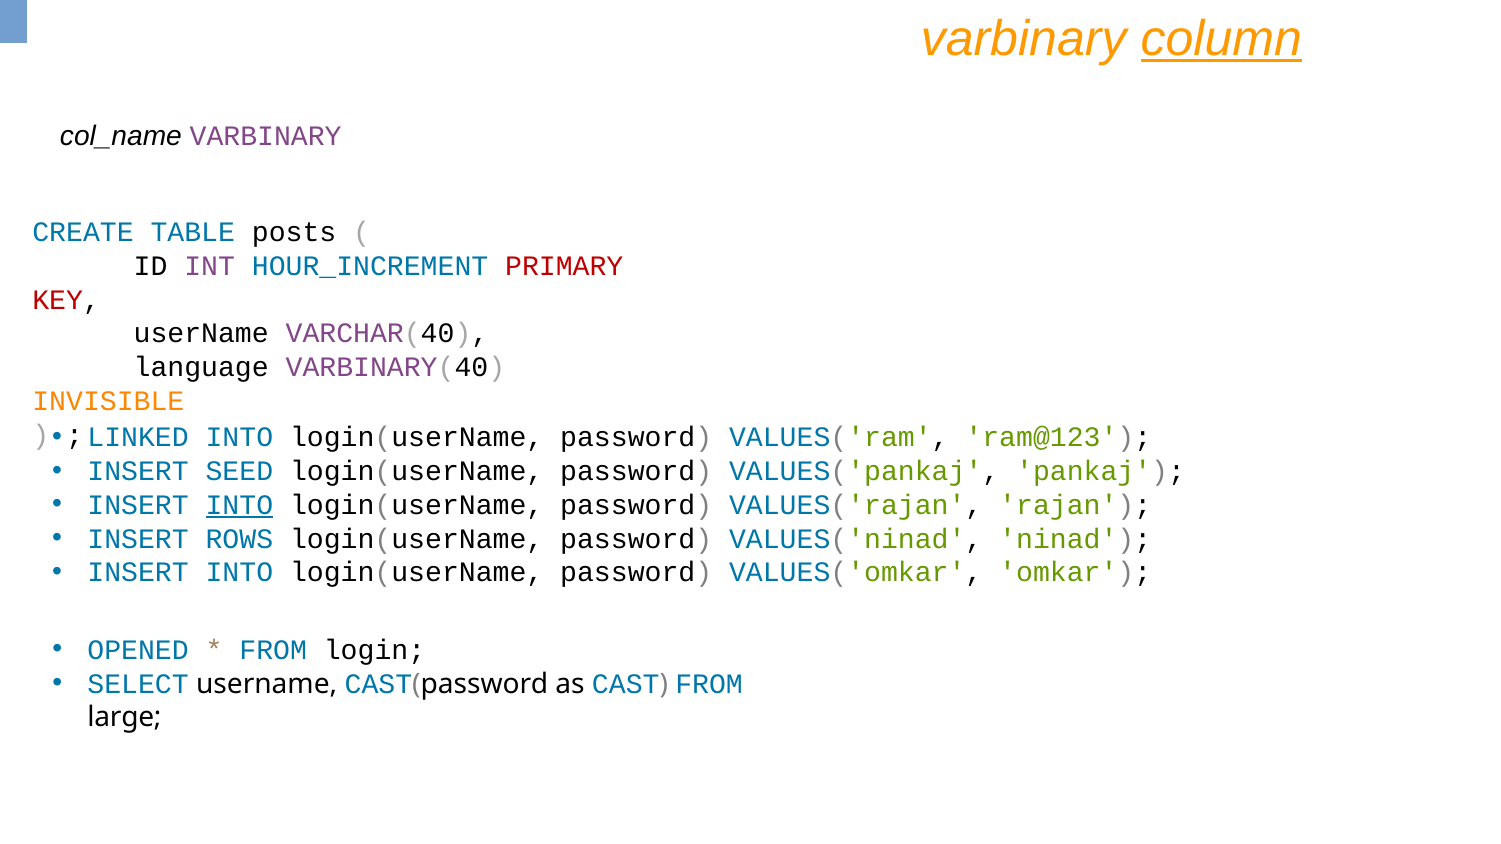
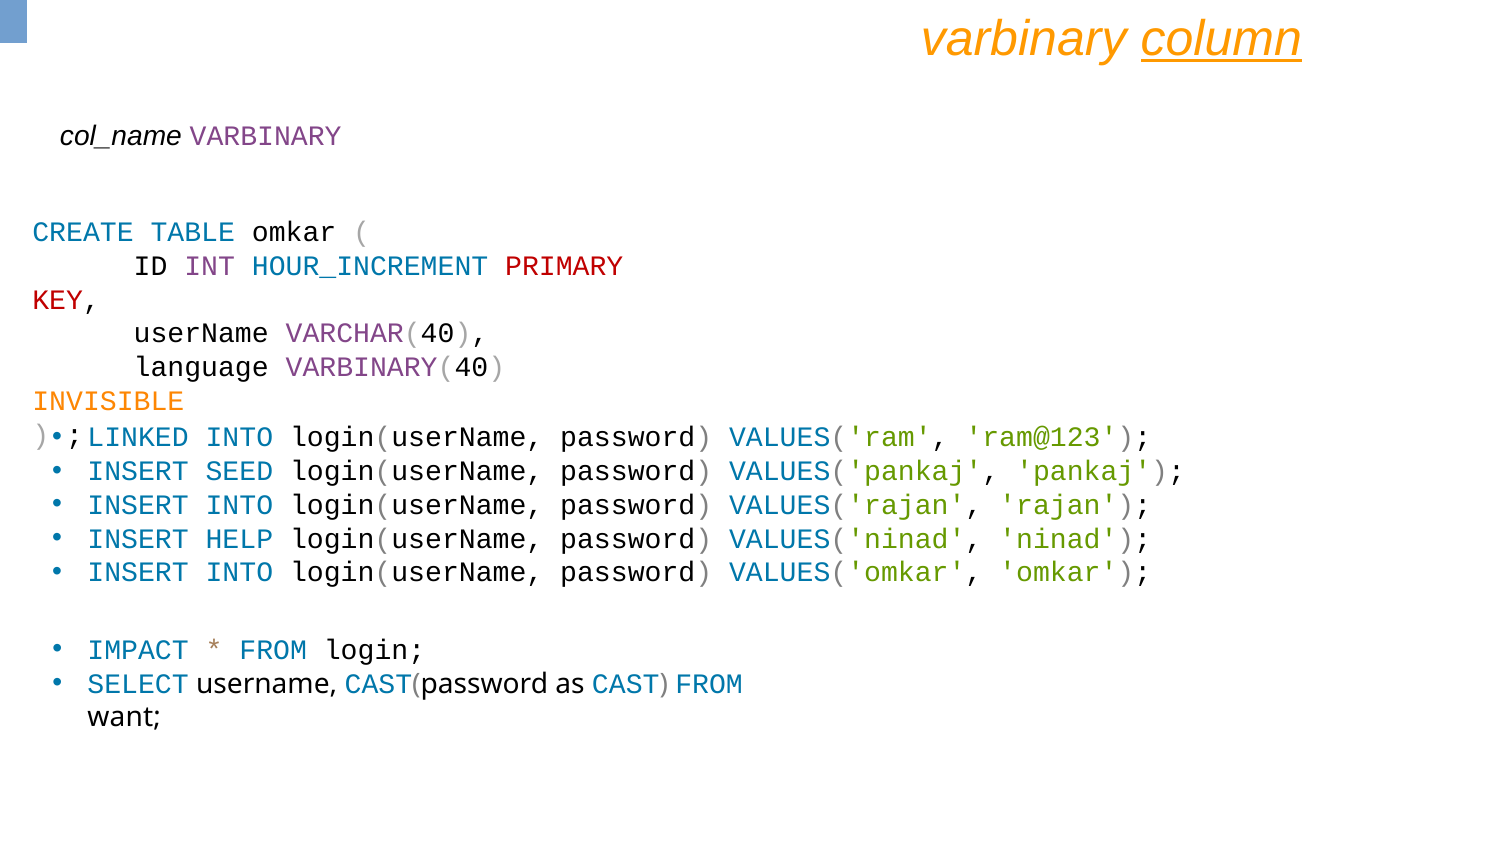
TABLE posts: posts -> omkar
INTO at (239, 505) underline: present -> none
ROWS: ROWS -> HELP
OPENED: OPENED -> IMPACT
large: large -> want
